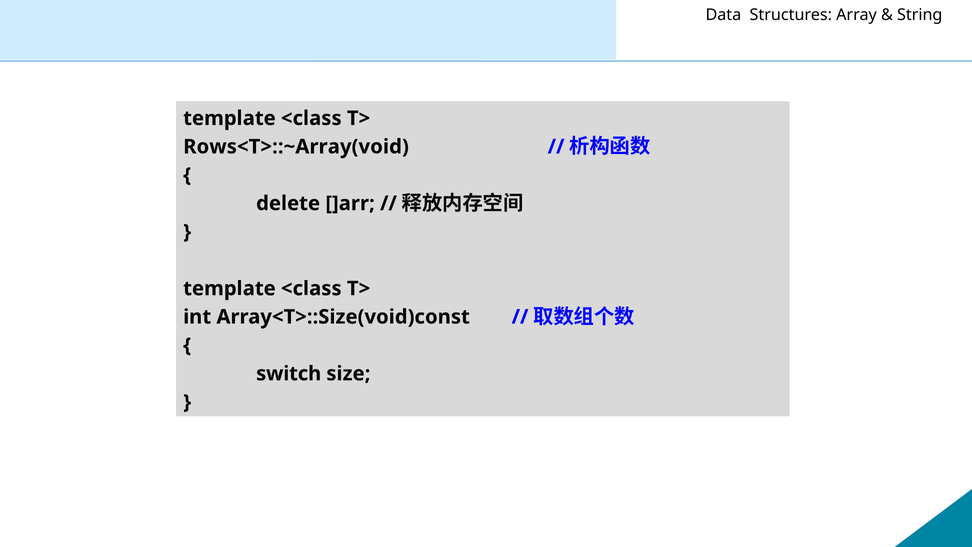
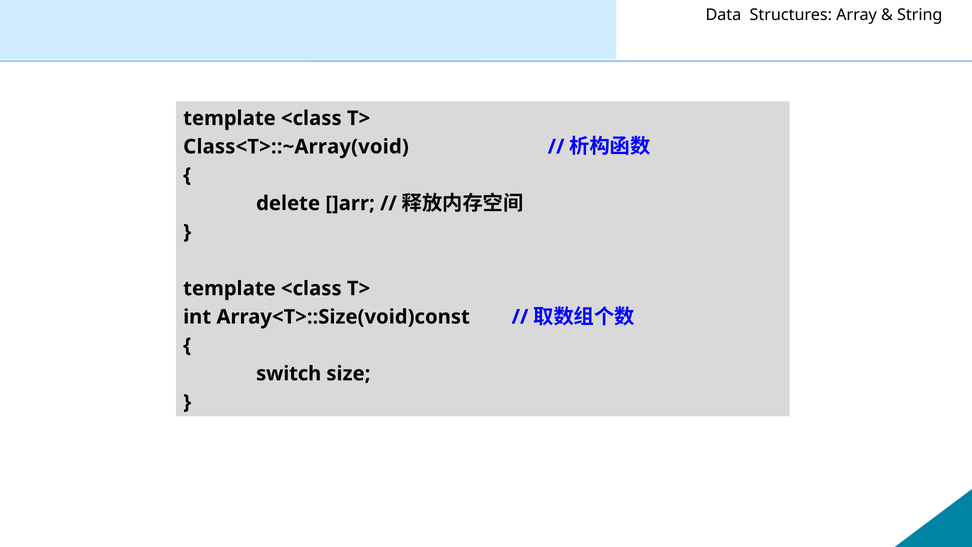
Rows<T>::~Array(void: Rows<T>::~Array(void -> Class<T>::~Array(void
